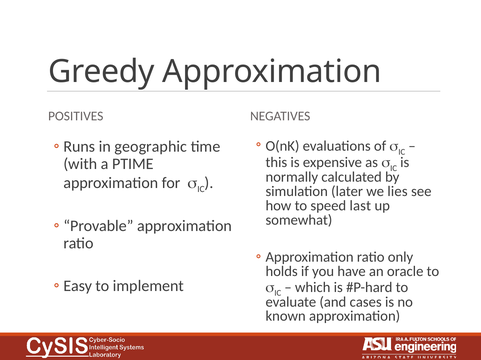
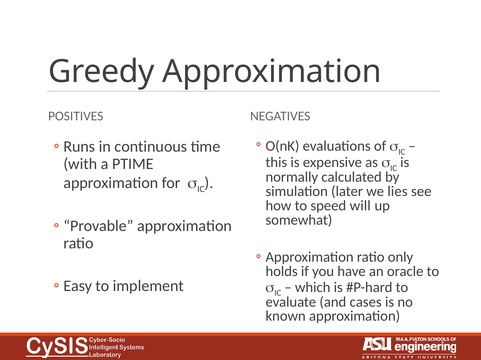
geographic: geographic -> continuous
last: last -> will
